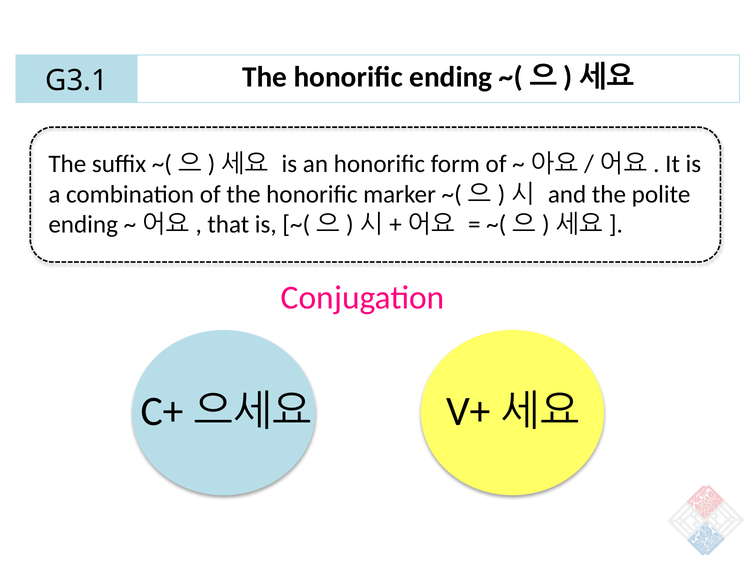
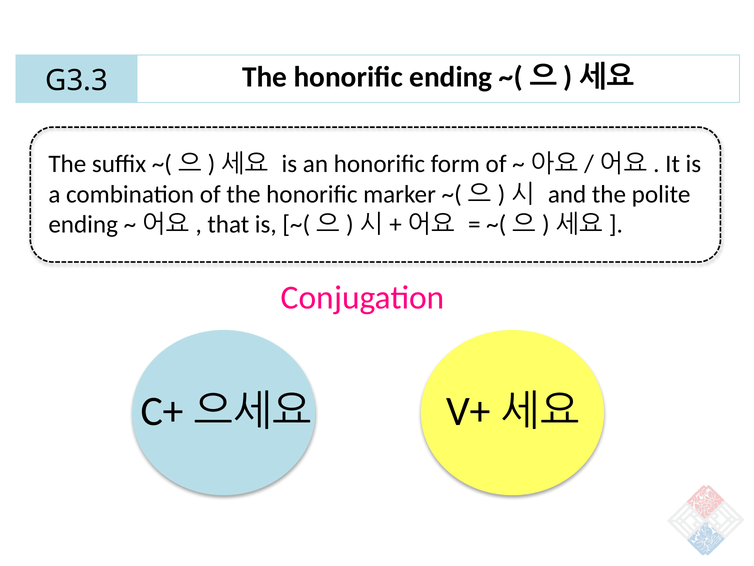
G3.1: G3.1 -> G3.3
